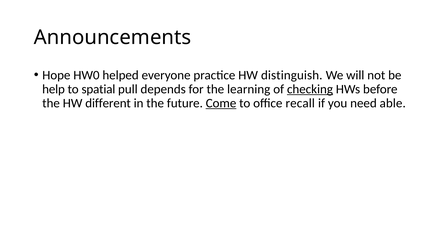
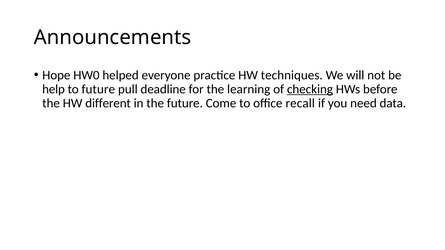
distinguish: distinguish -> techniques
to spatial: spatial -> future
depends: depends -> deadline
Come underline: present -> none
able: able -> data
